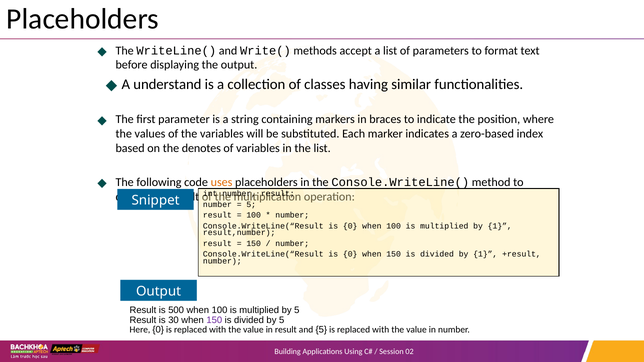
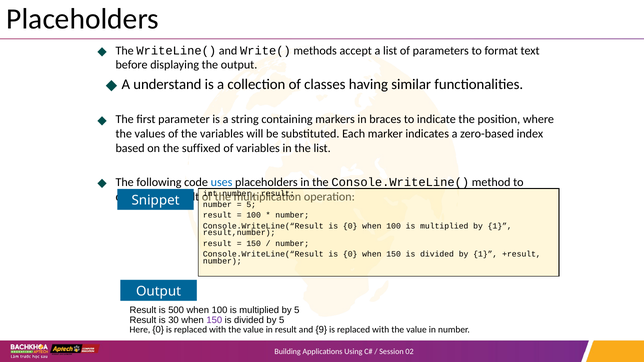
denotes: denotes -> suffixed
uses colour: orange -> blue
and 5: 5 -> 9
